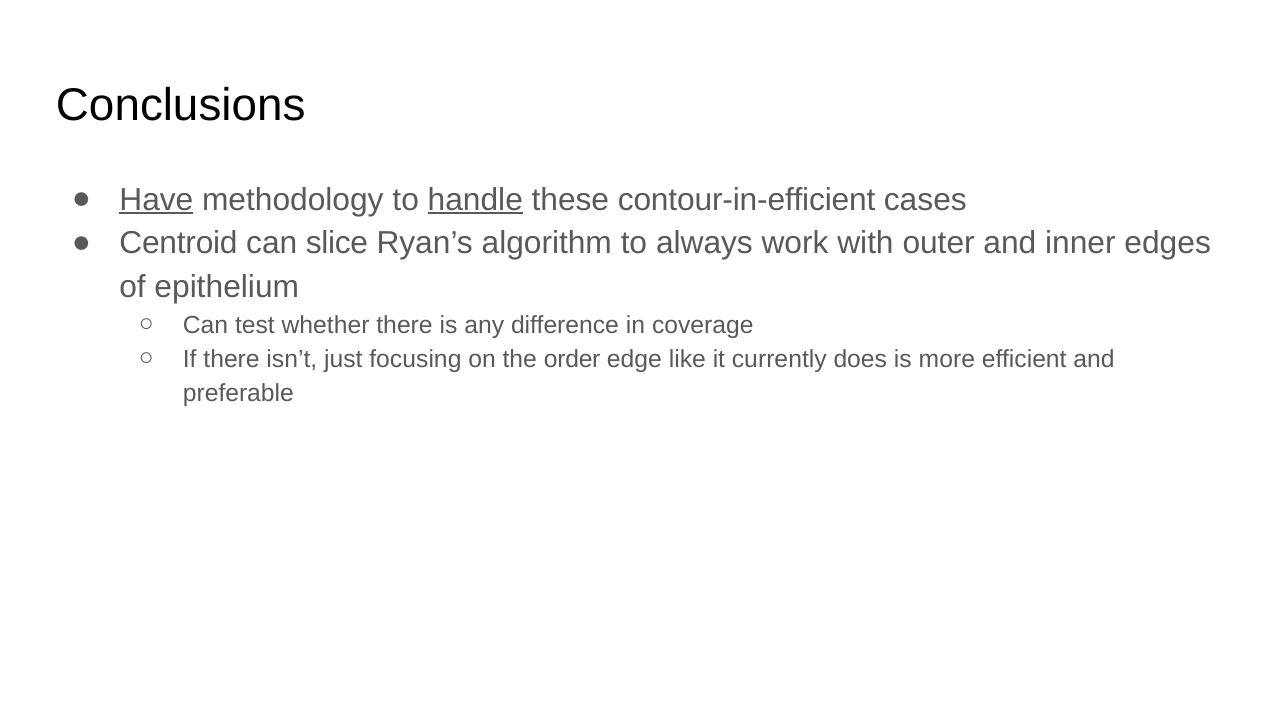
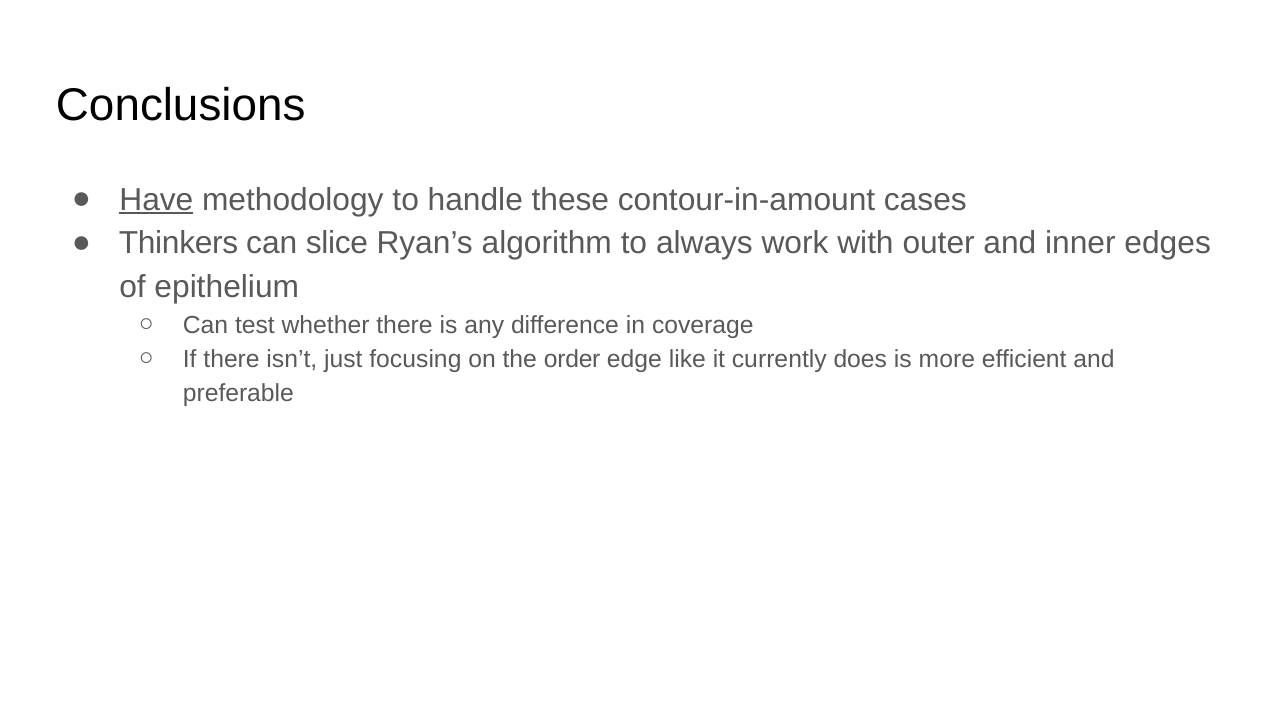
handle underline: present -> none
contour-in-efficient: contour-in-efficient -> contour-in-amount
Centroid: Centroid -> Thinkers
